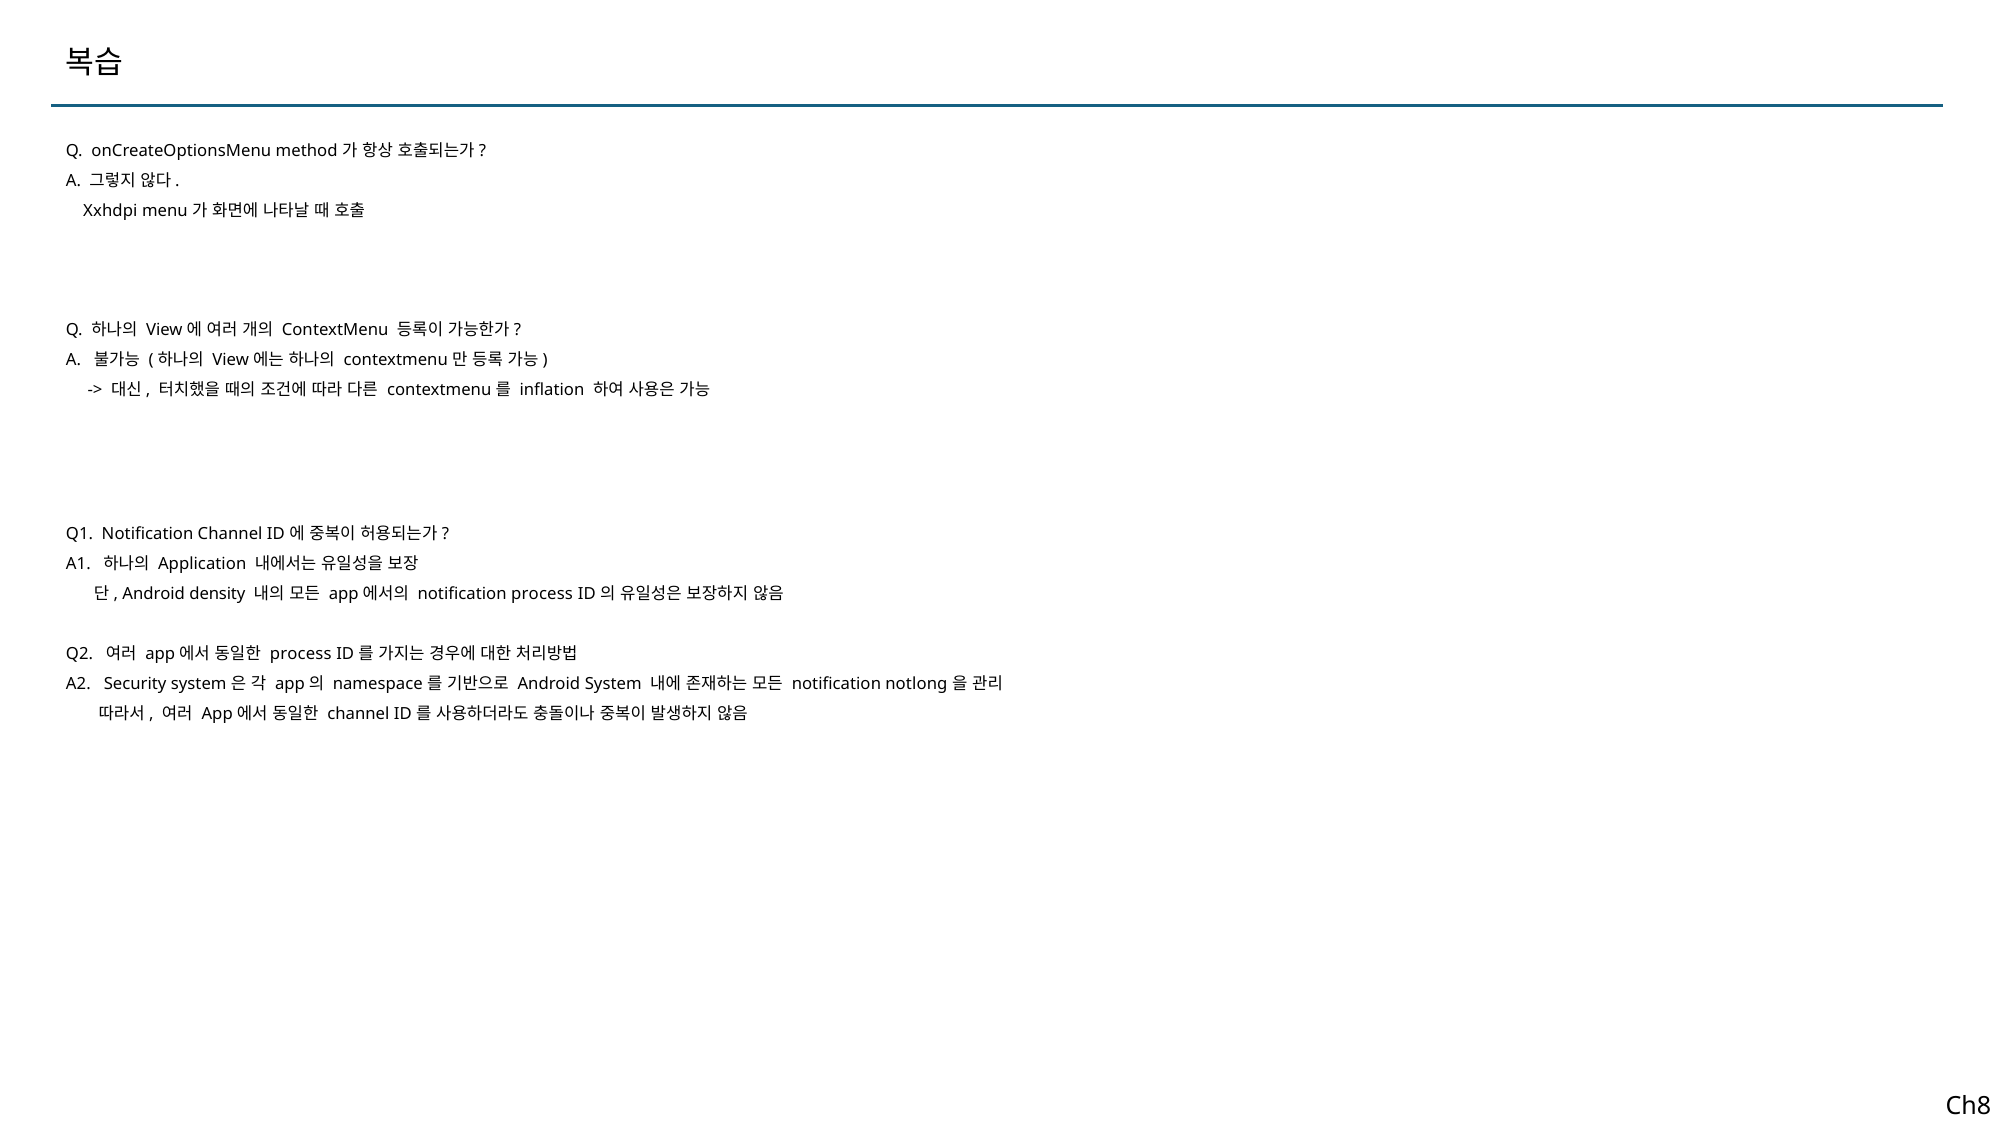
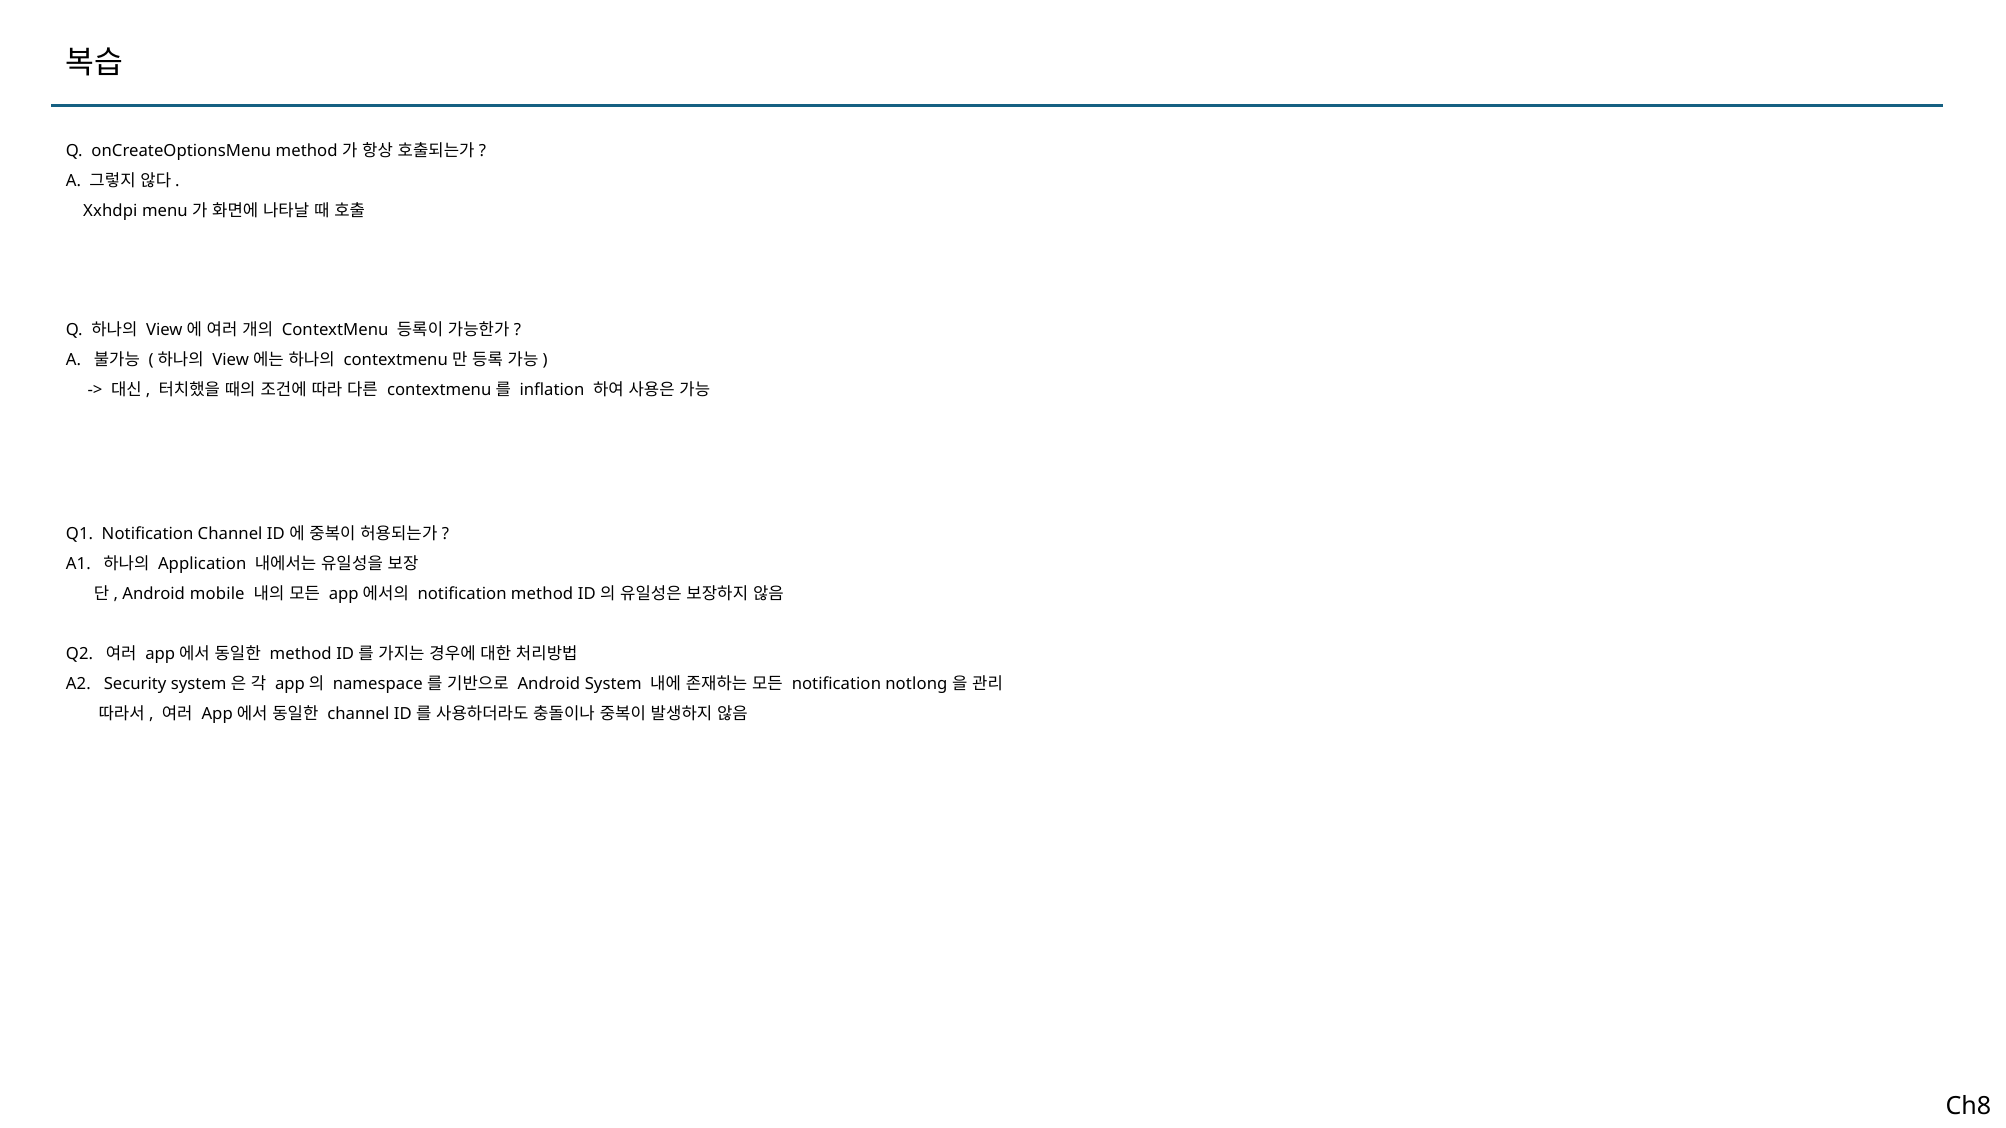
density: density -> mobile
notification process: process -> method
process at (301, 655): process -> method
